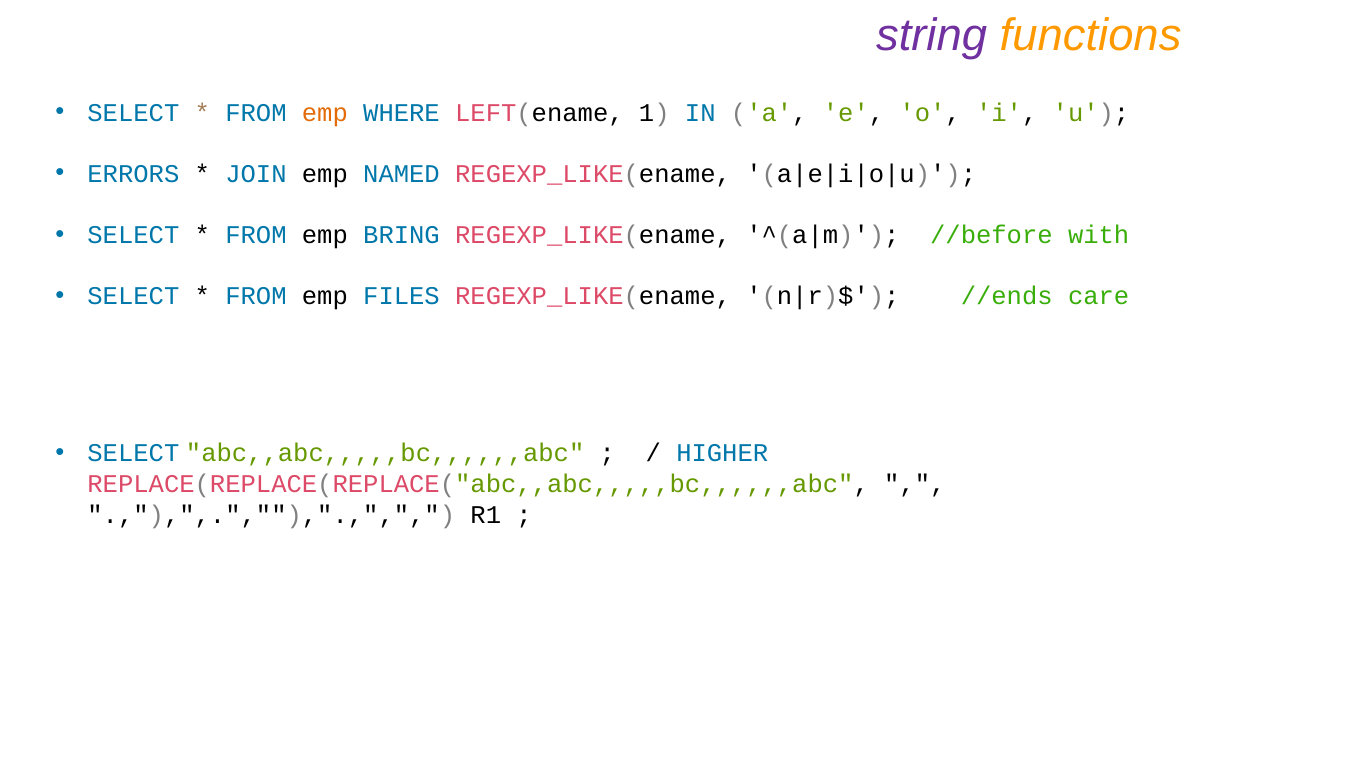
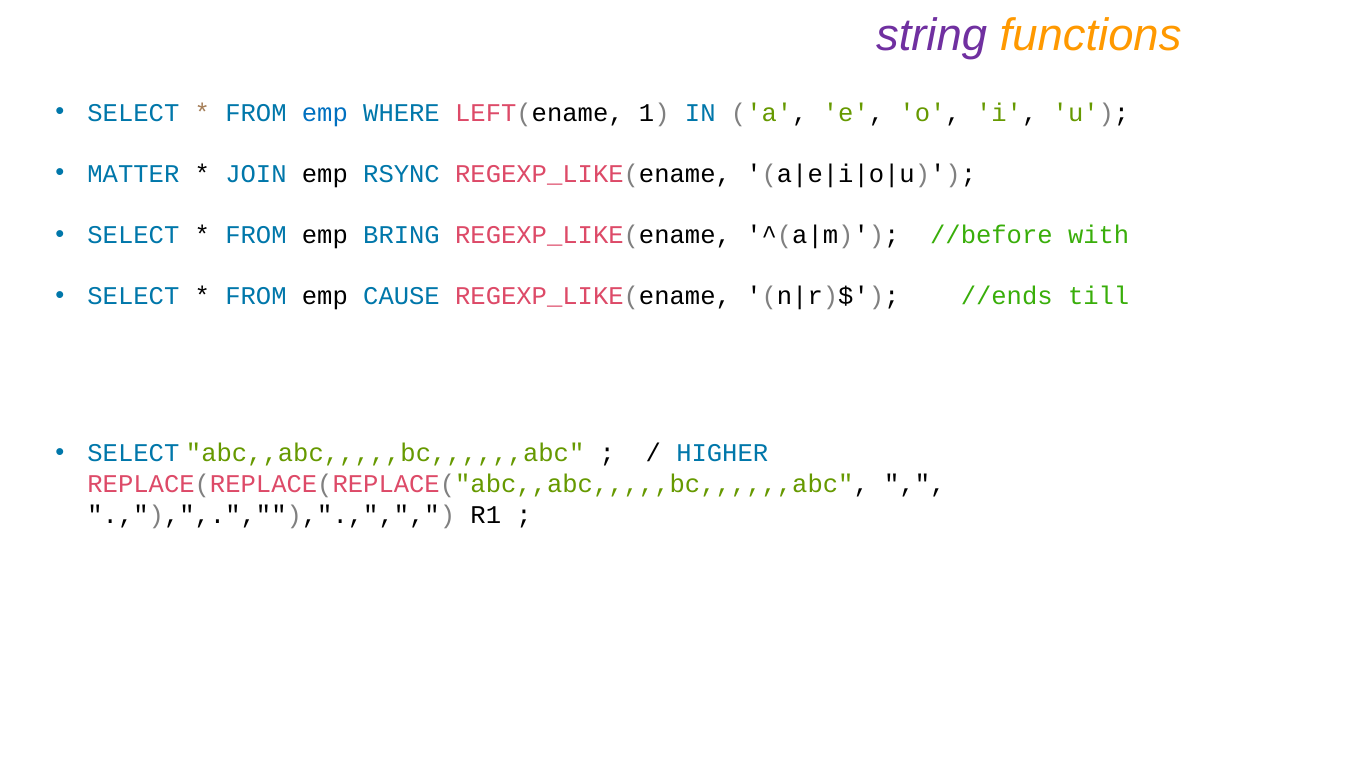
emp at (325, 113) colour: orange -> blue
ERRORS: ERRORS -> MATTER
NAMED: NAMED -> RSYNC
FILES: FILES -> CAUSE
care: care -> till
